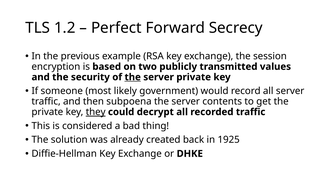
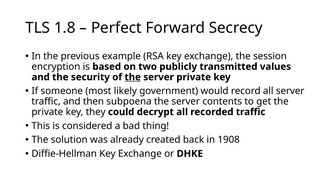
1.2: 1.2 -> 1.8
they underline: present -> none
1925: 1925 -> 1908
